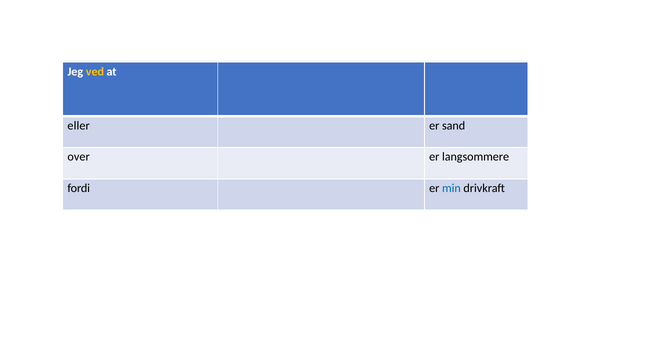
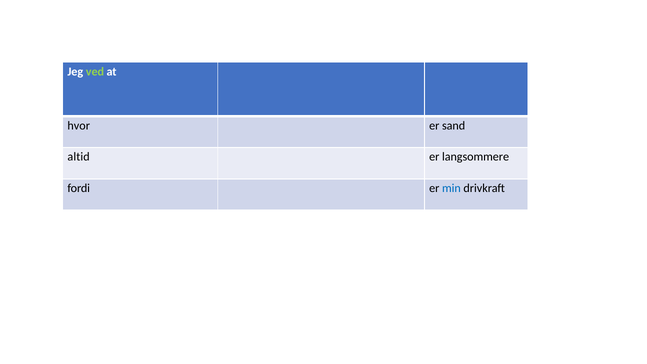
ved colour: yellow -> light green
eller: eller -> hvor
over: over -> altid
